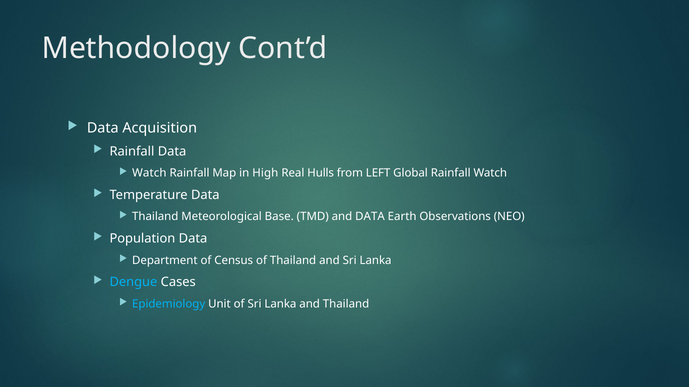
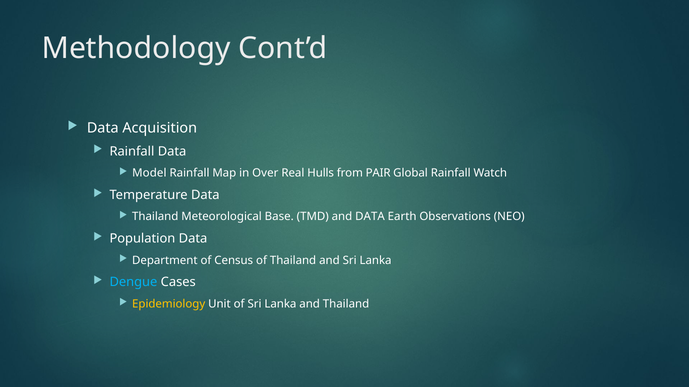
Watch at (149, 173): Watch -> Model
High: High -> Over
LEFT: LEFT -> PAIR
Epidemiology colour: light blue -> yellow
